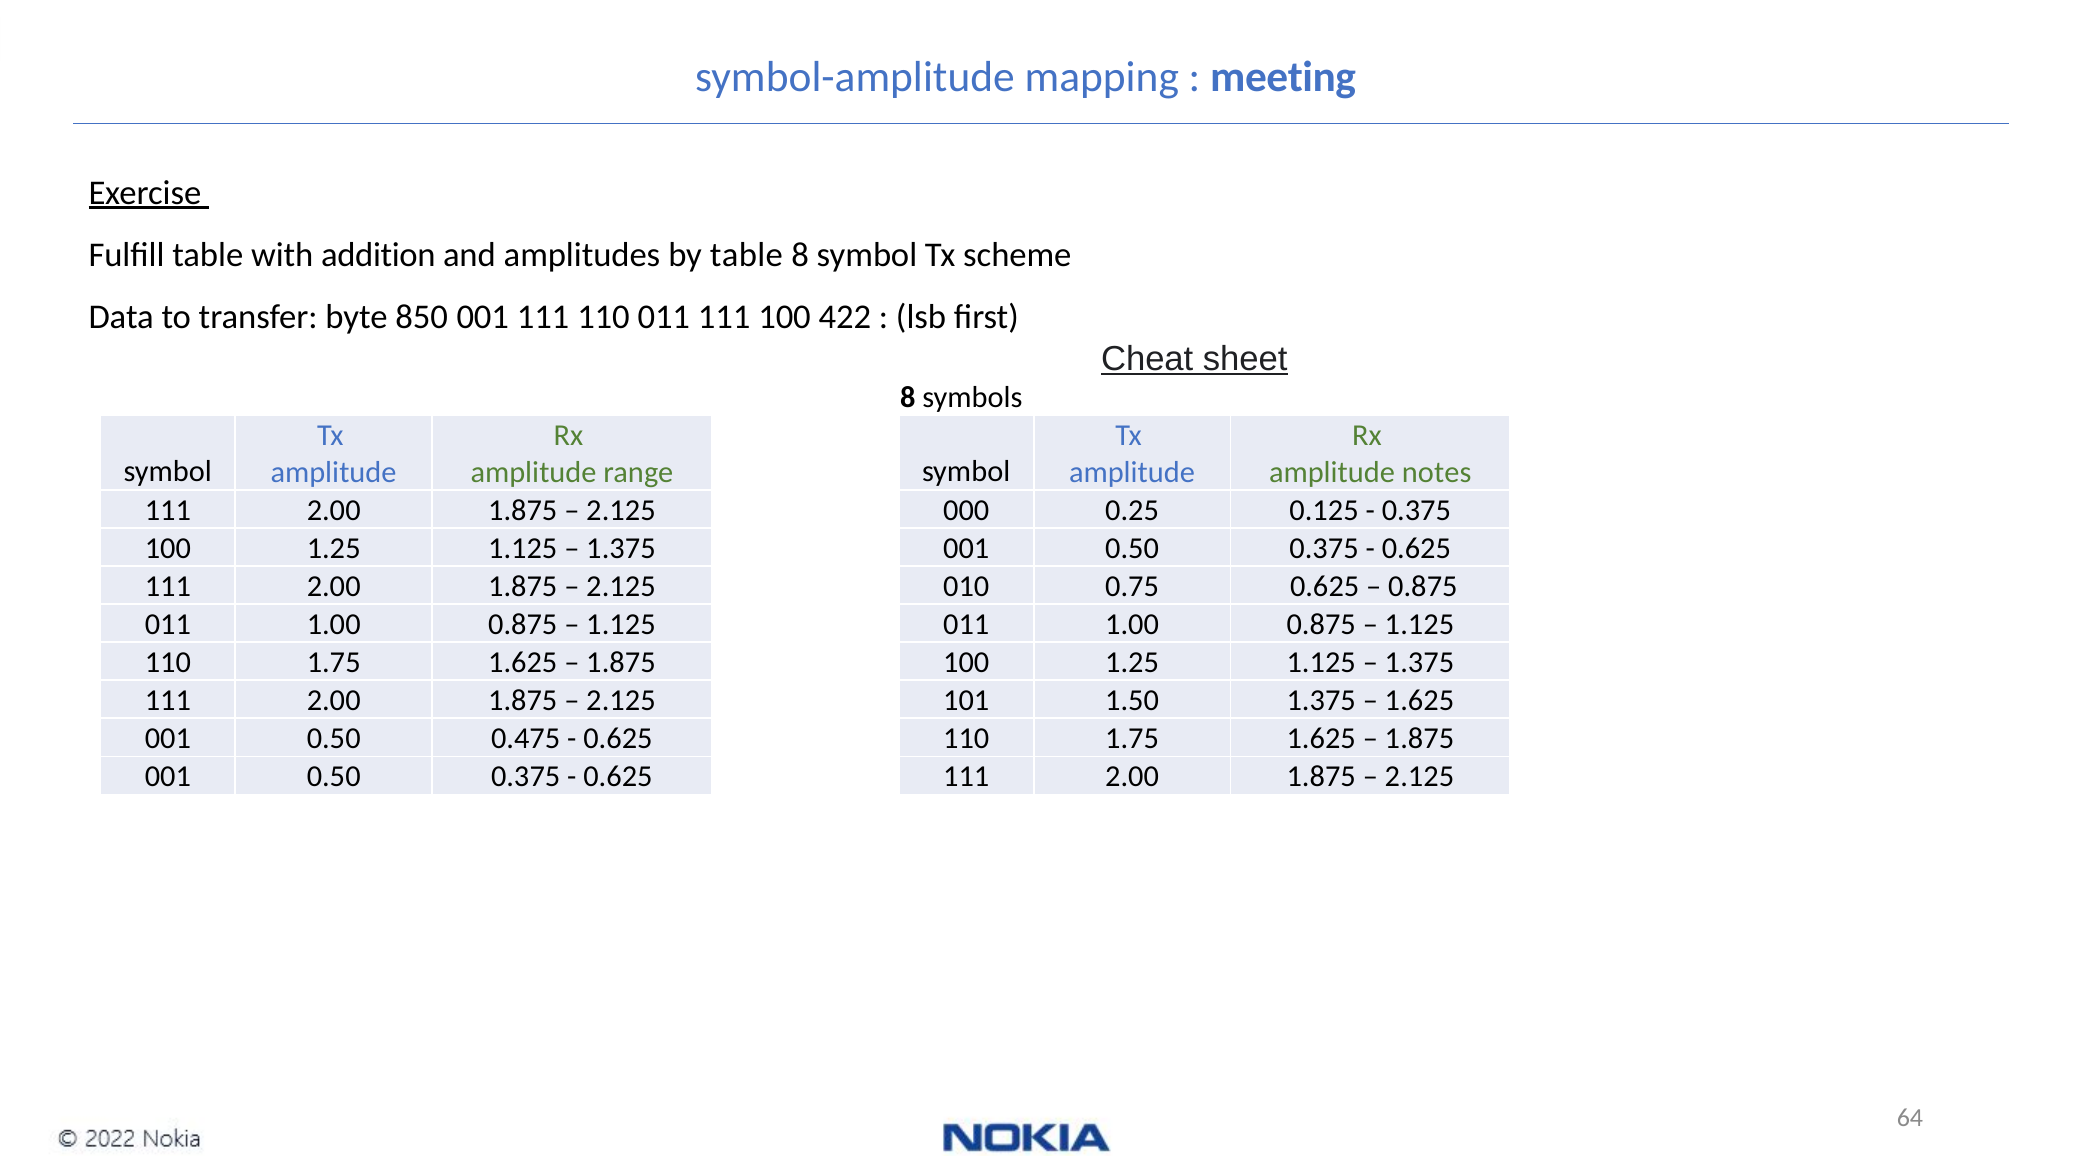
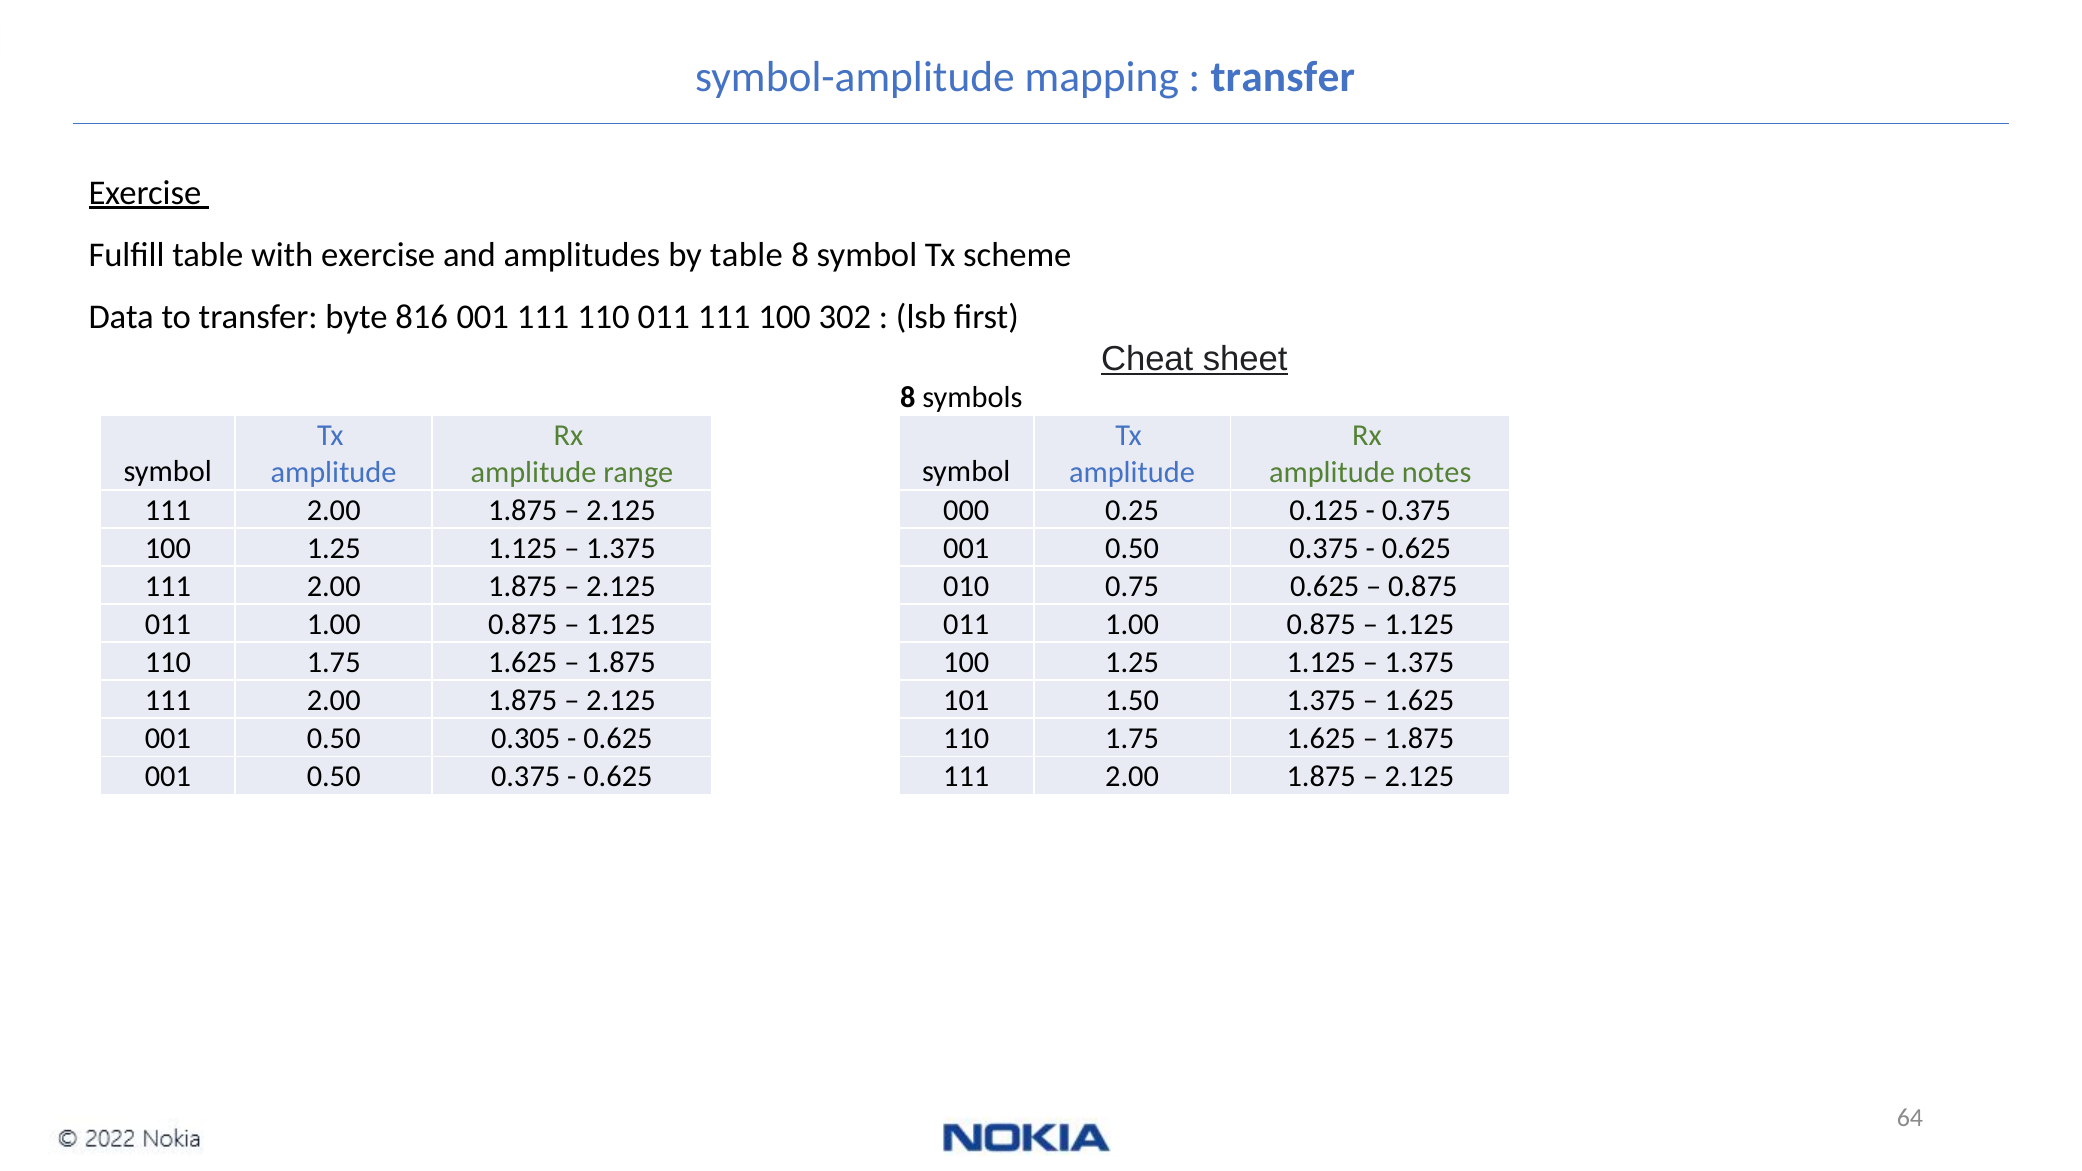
meeting at (1283, 77): meeting -> transfer
with addition: addition -> exercise
850: 850 -> 816
422: 422 -> 302
0.475: 0.475 -> 0.305
